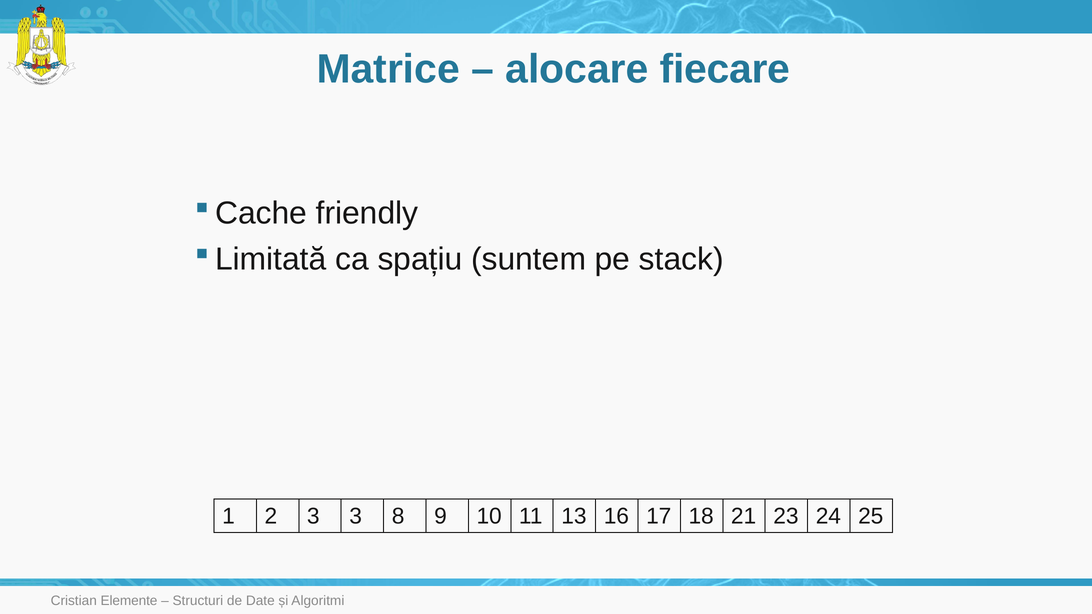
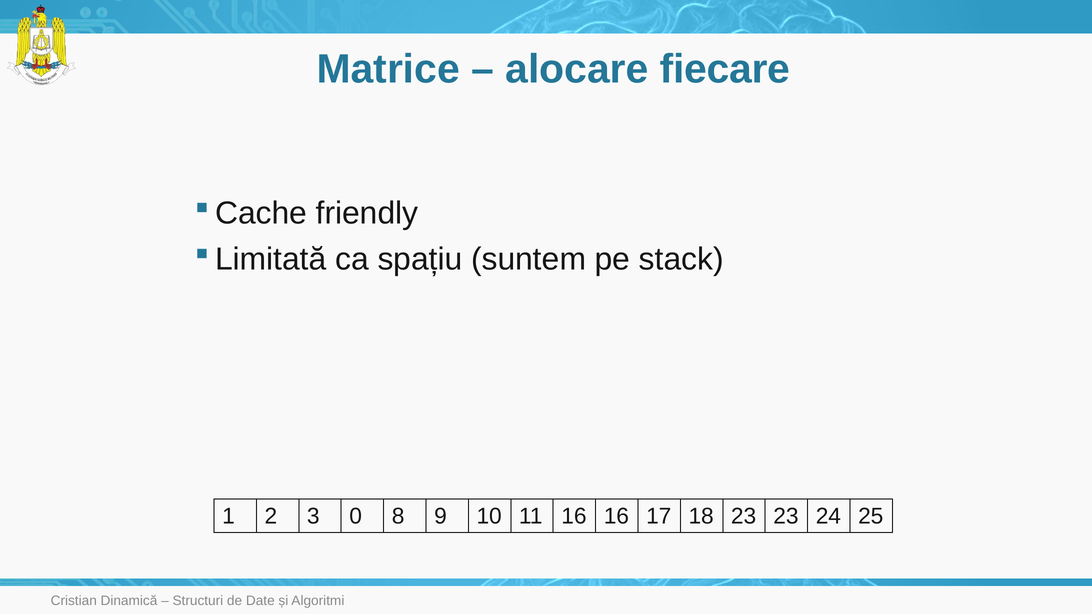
3 3: 3 -> 0
11 13: 13 -> 16
18 21: 21 -> 23
Elemente: Elemente -> Dinamică
